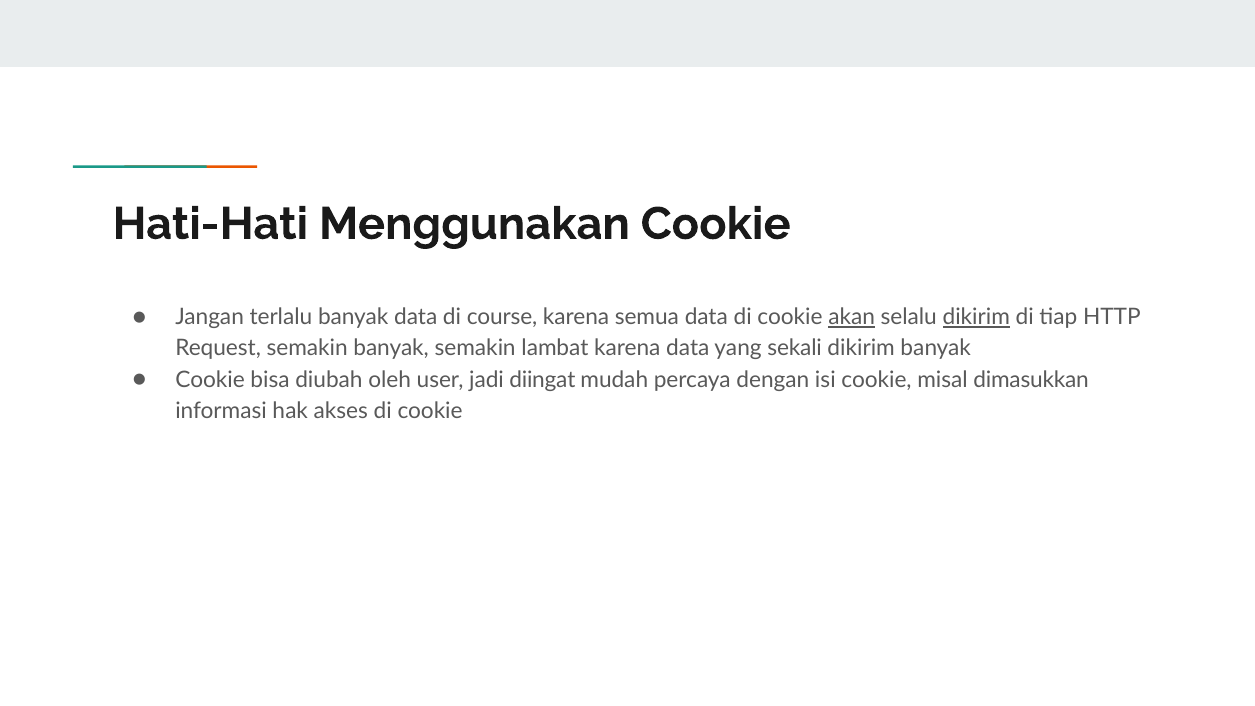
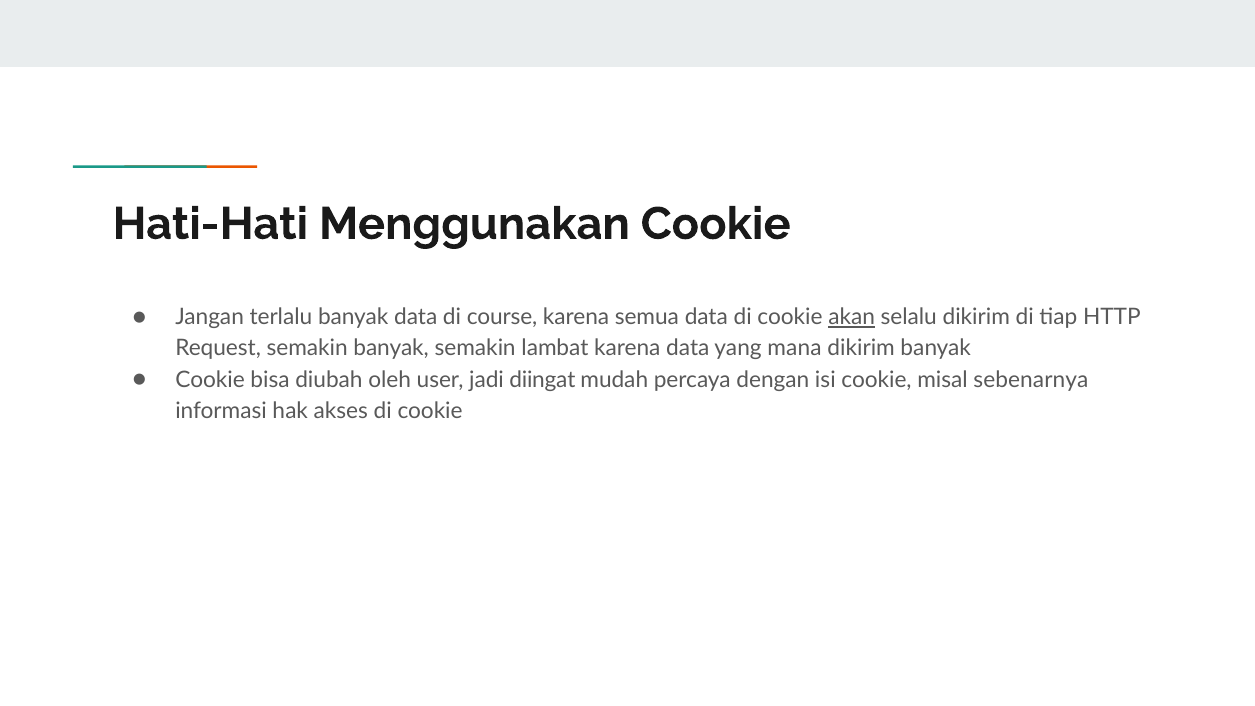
dikirim at (976, 317) underline: present -> none
sekali: sekali -> mana
dimasukkan: dimasukkan -> sebenarnya
